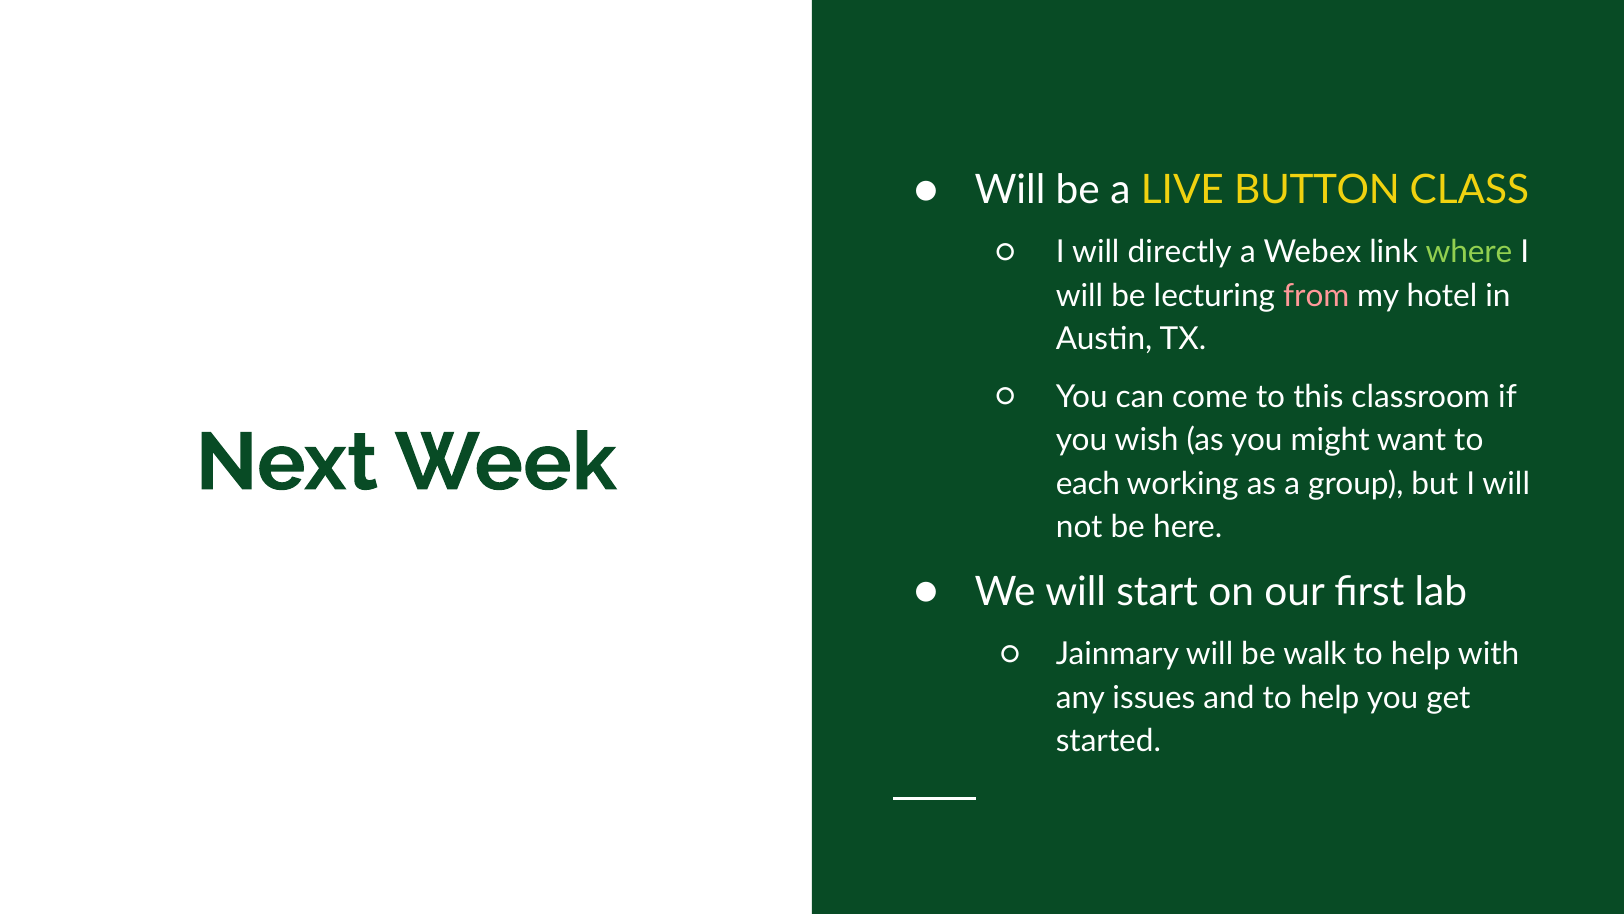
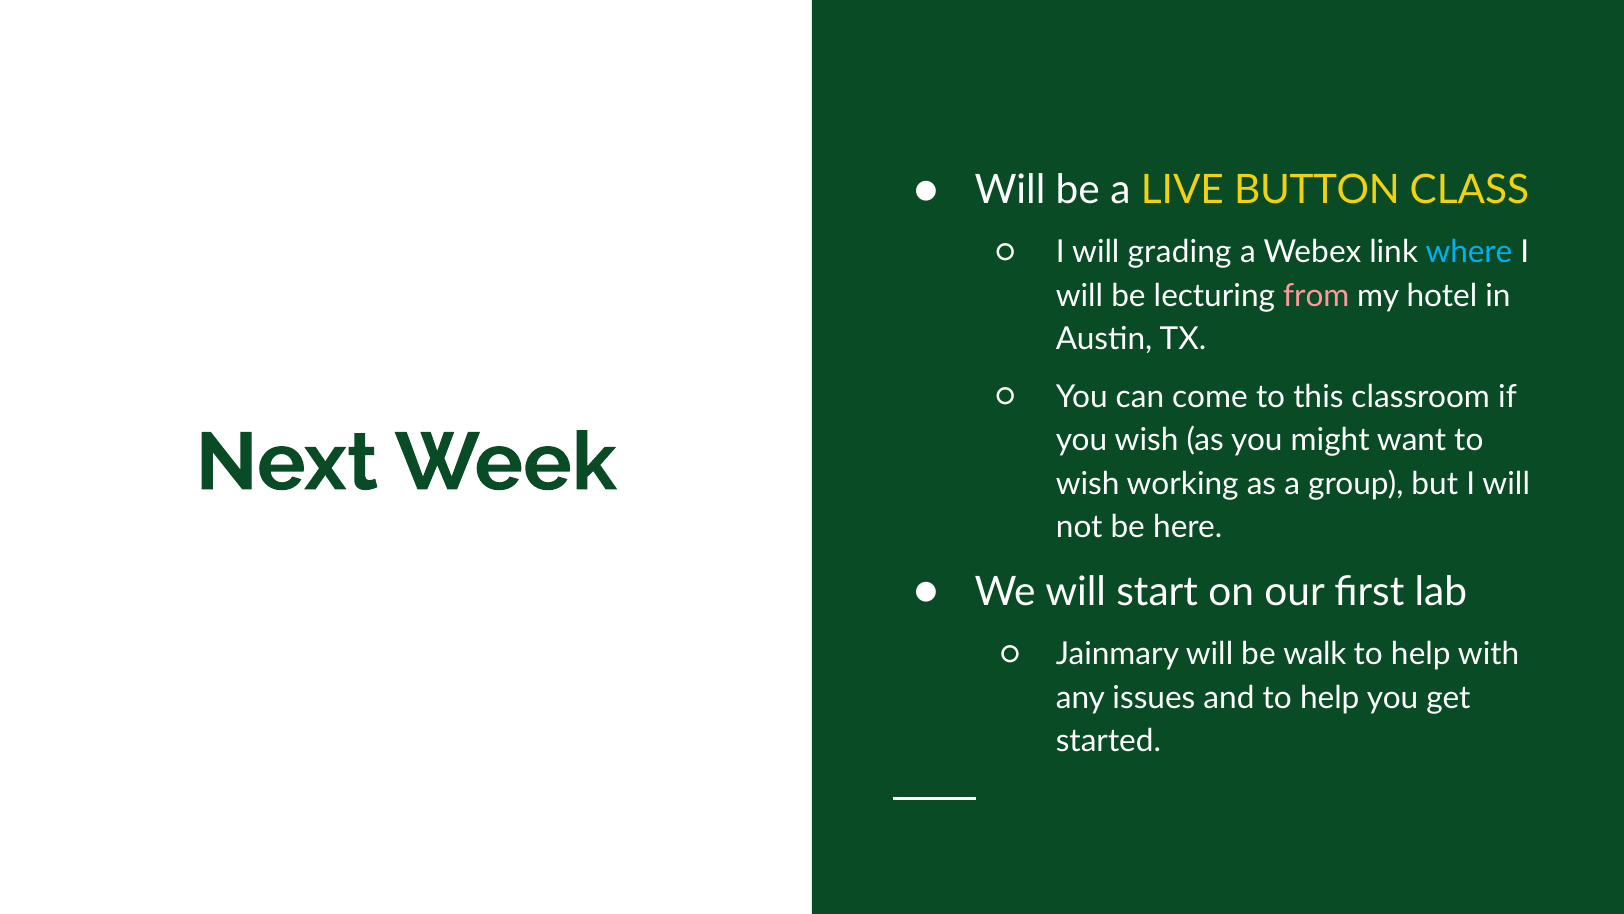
directly: directly -> grading
where colour: light green -> light blue
each at (1088, 483): each -> wish
